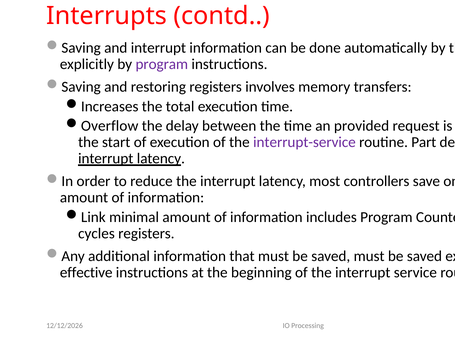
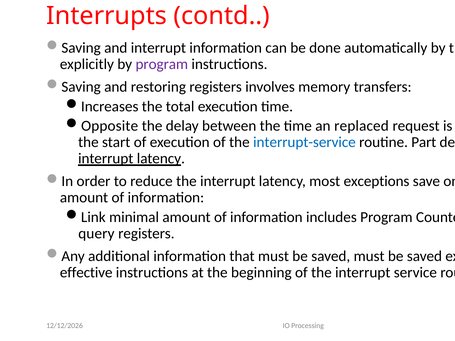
Overflow: Overflow -> Opposite
provided: provided -> replaced
interrupt-service colour: purple -> blue
controllers: controllers -> exceptions
cycles: cycles -> query
